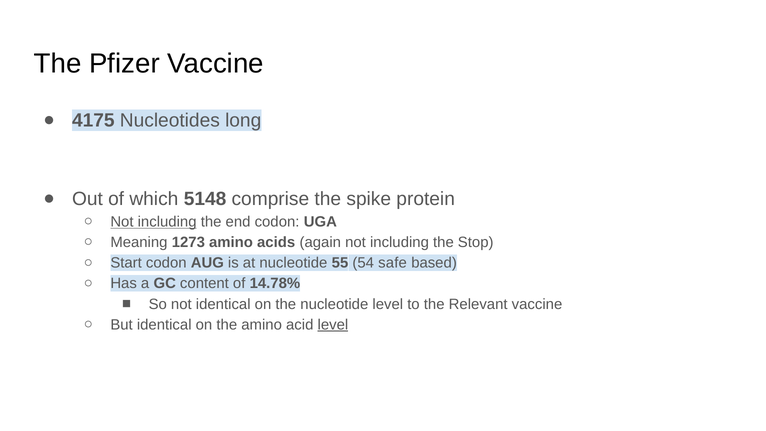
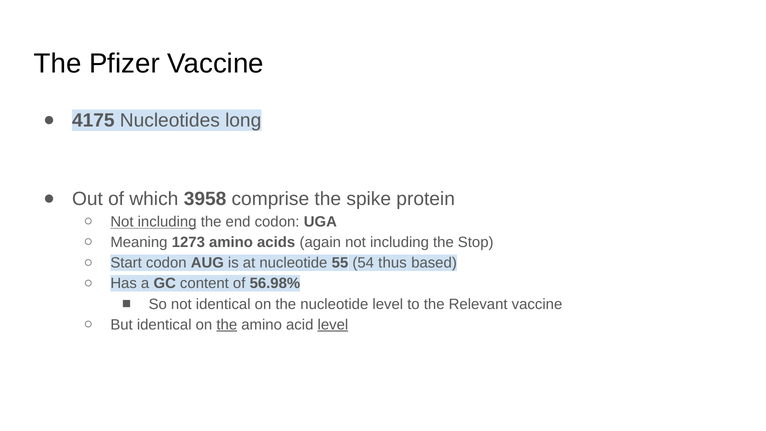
5148: 5148 -> 3958
safe: safe -> thus
14.78%: 14.78% -> 56.98%
the at (227, 325) underline: none -> present
